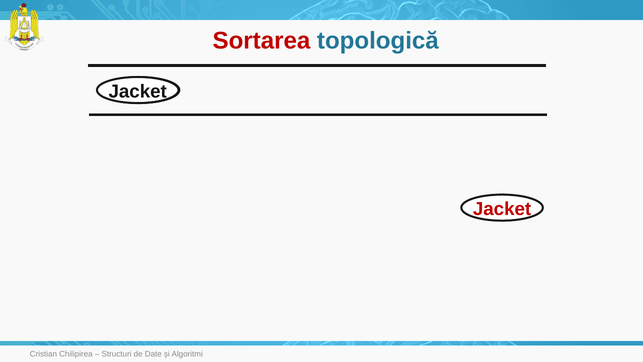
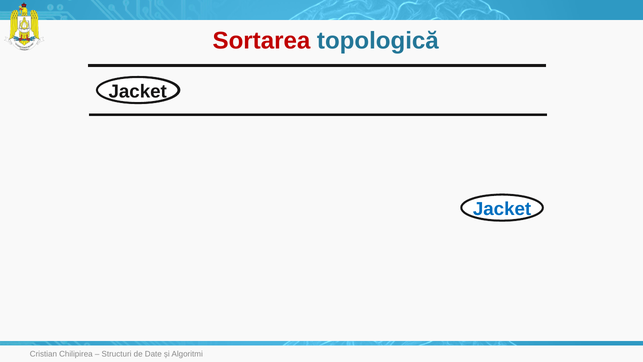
Jacket at (502, 209) colour: red -> blue
